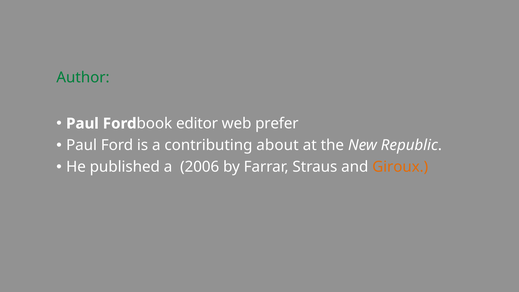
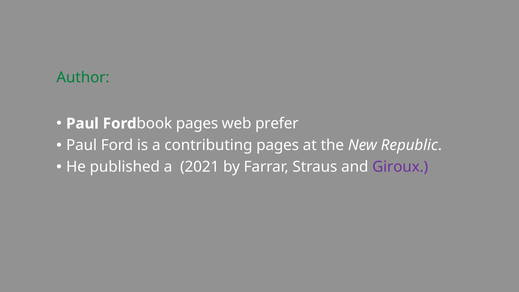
editor at (197, 124): editor -> pages
contributing about: about -> pages
2006: 2006 -> 2021
Giroux colour: orange -> purple
